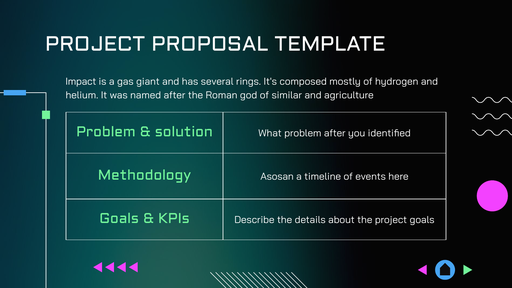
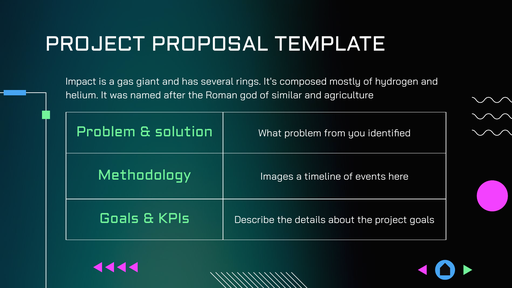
problem after: after -> from
Asosan: Asosan -> Images
